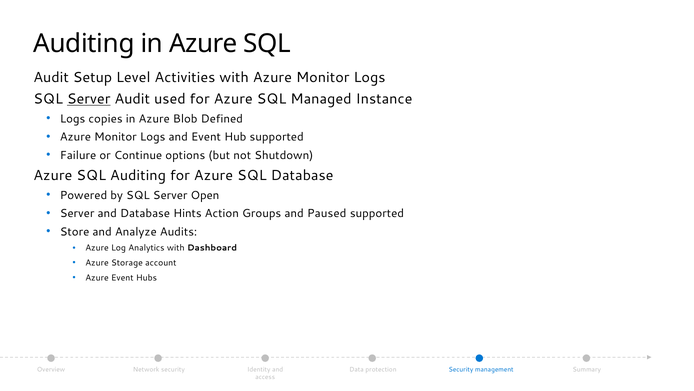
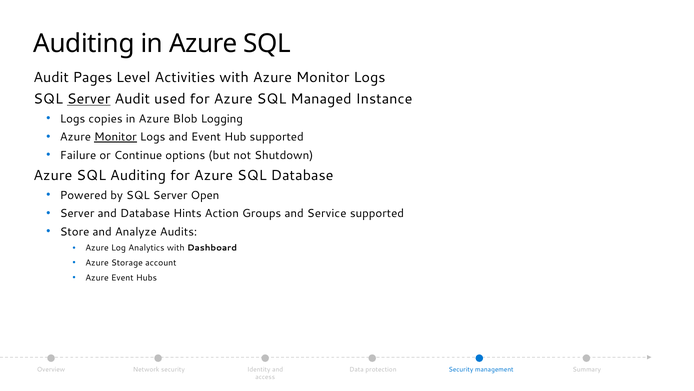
Setup: Setup -> Pages
Defined: Defined -> Logging
Monitor at (115, 137) underline: none -> present
Paused: Paused -> Service
